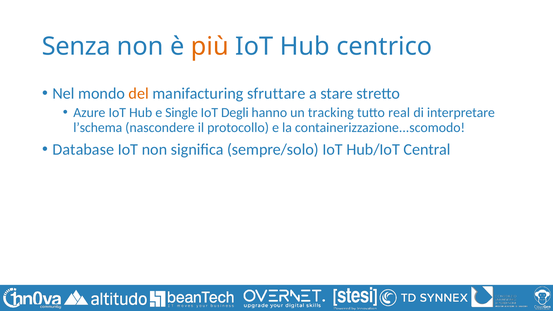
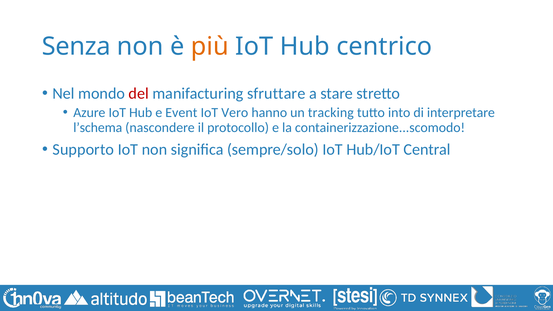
del colour: orange -> red
Single: Single -> Event
Degli: Degli -> Vero
real: real -> into
Database: Database -> Supporto
